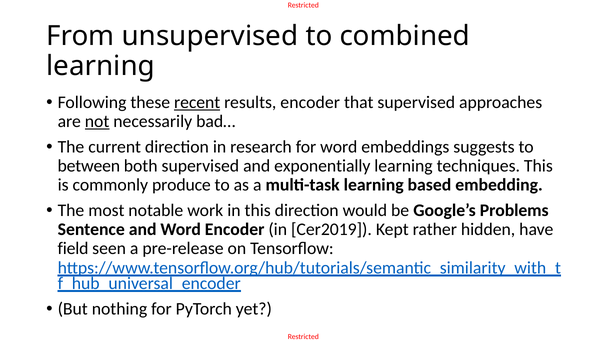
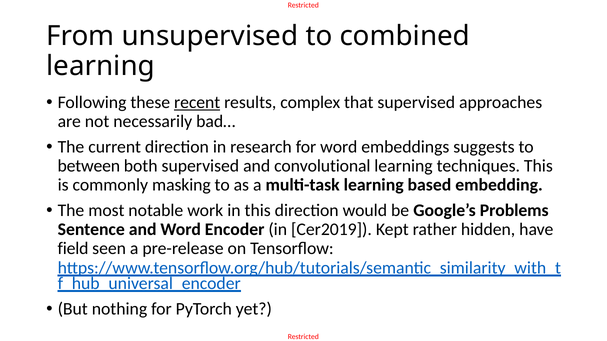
results encoder: encoder -> complex
not underline: present -> none
exponentially: exponentially -> convolutional
produce: produce -> masking
